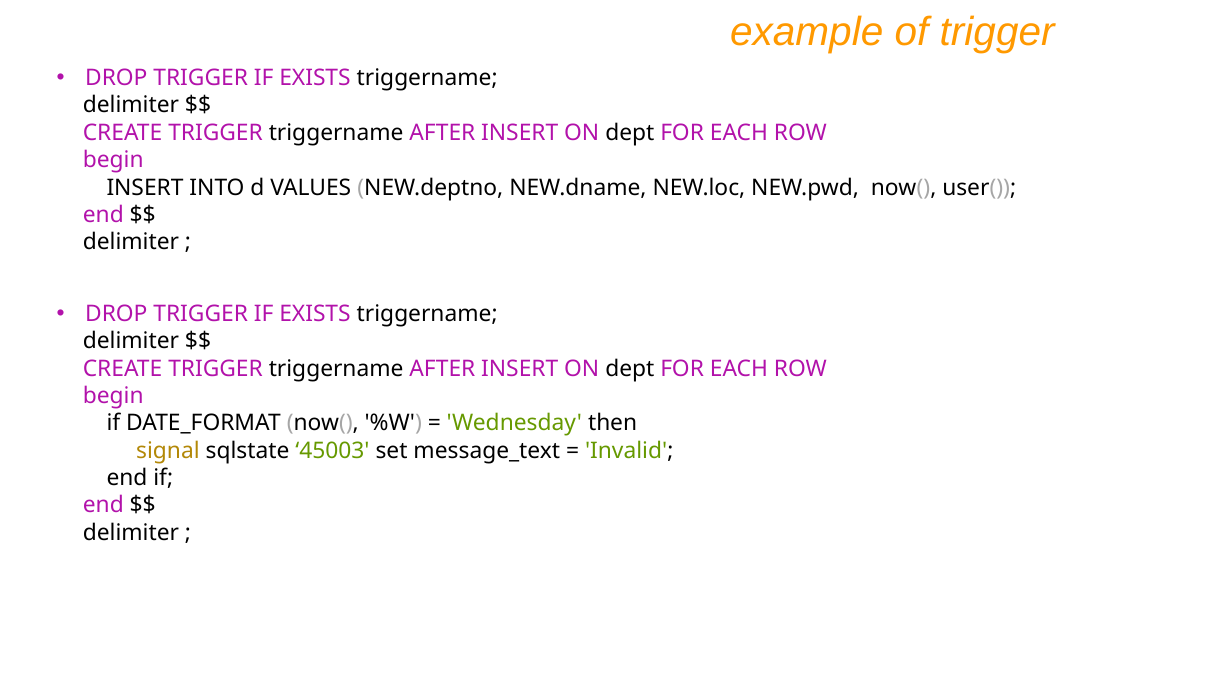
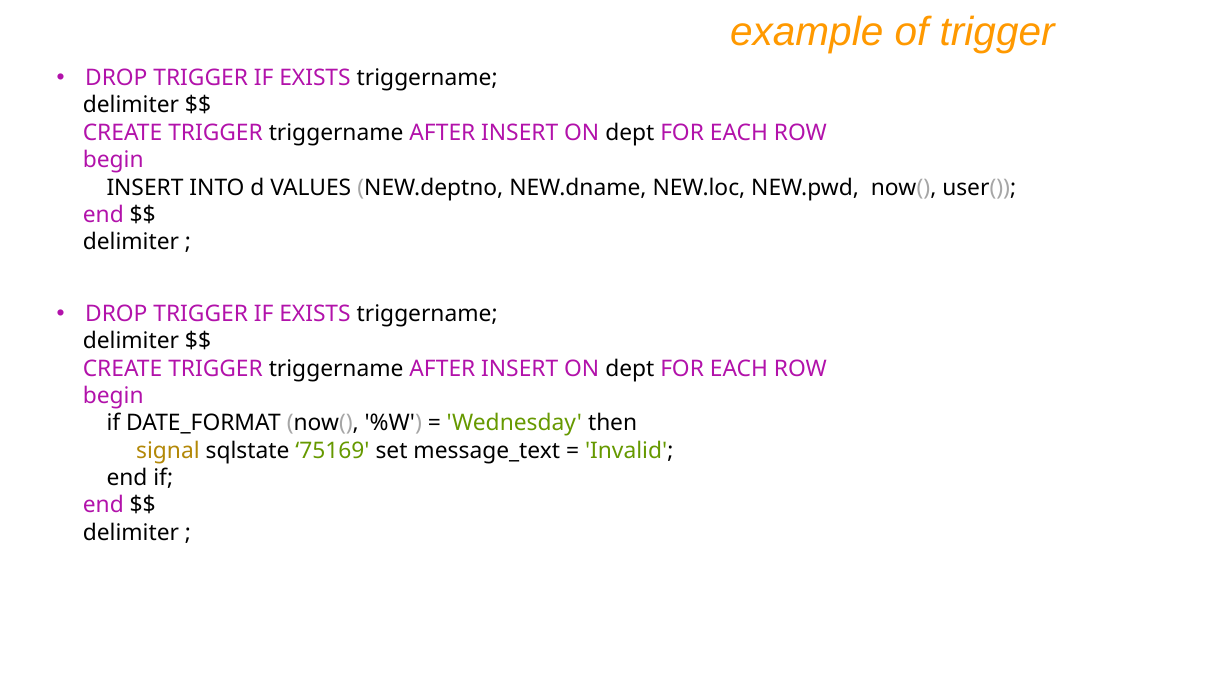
45003: 45003 -> 75169
